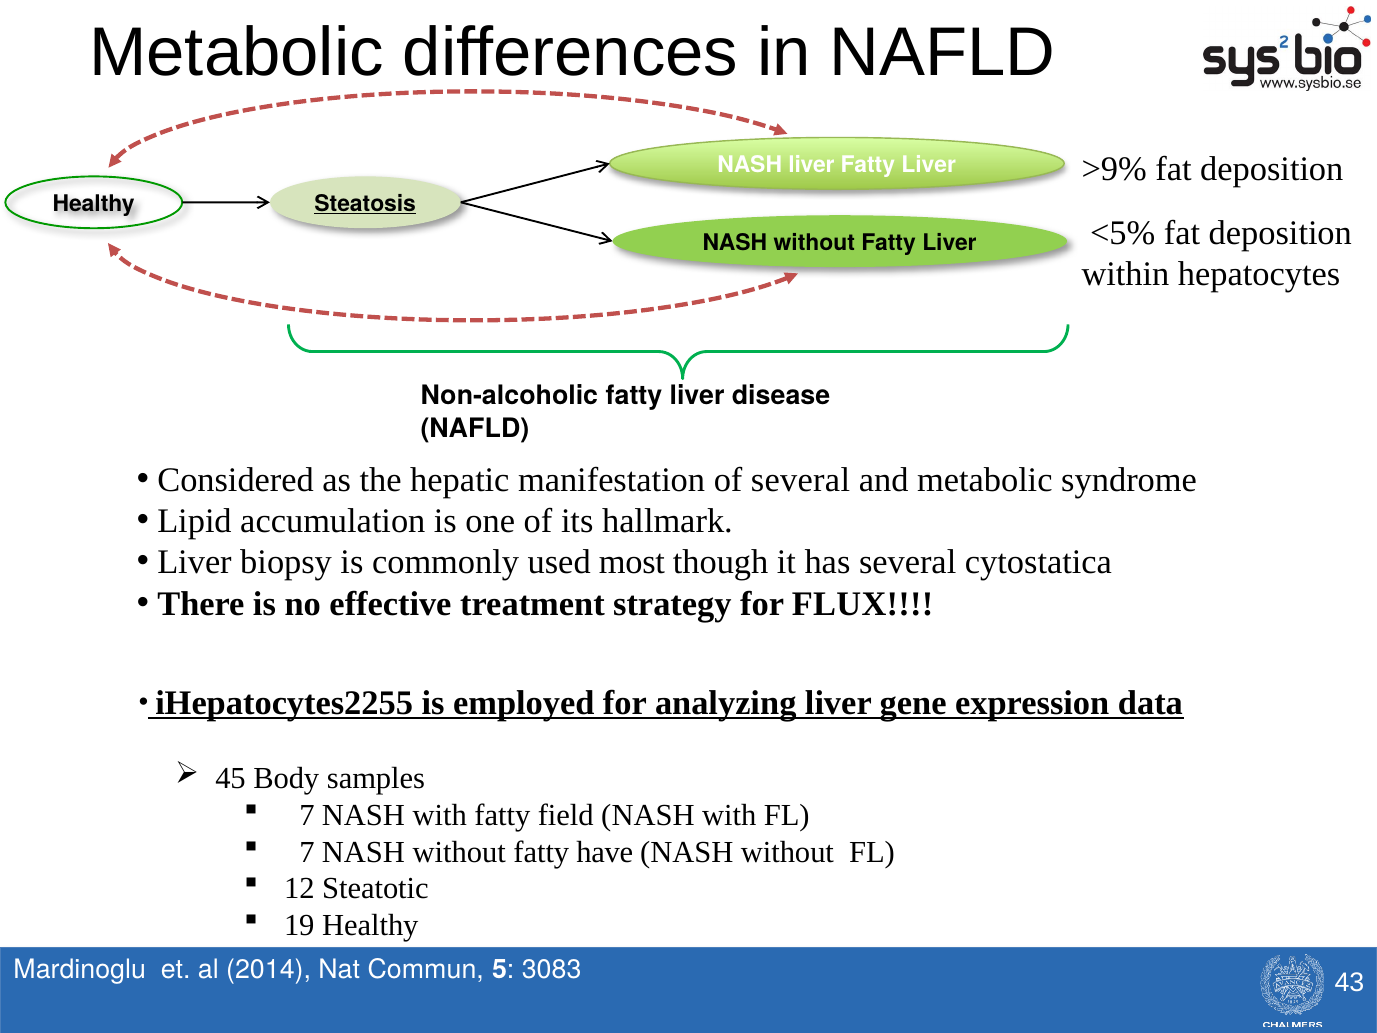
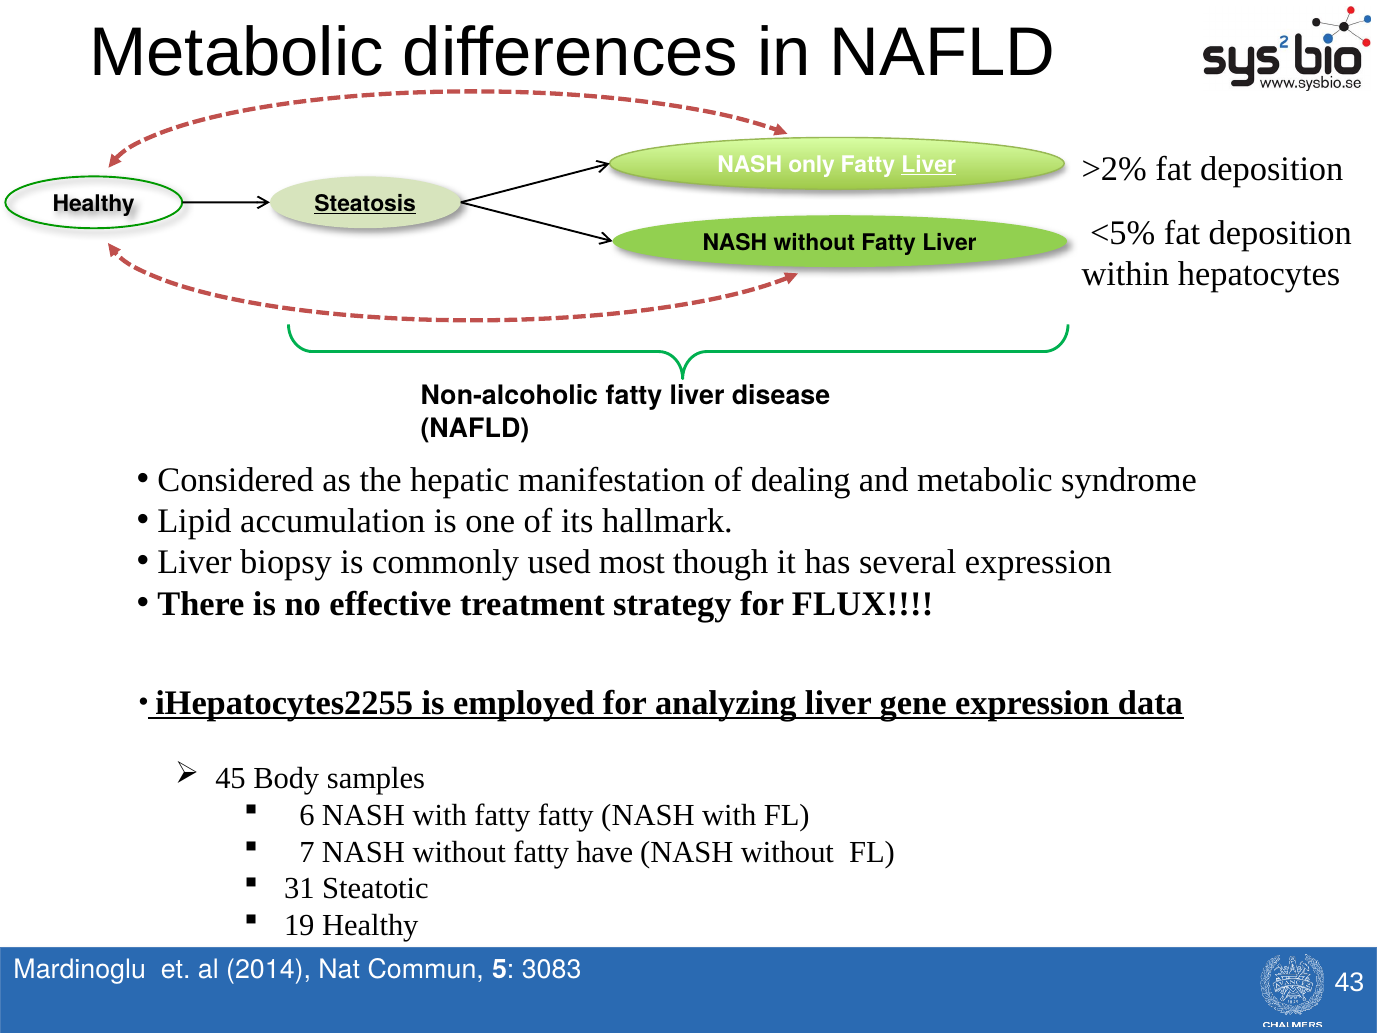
>9%: >9% -> >2%
NASH liver: liver -> only
Liver at (929, 165) underline: none -> present
of several: several -> dealing
several cytostatica: cytostatica -> expression
7 at (307, 815): 7 -> 6
fatty field: field -> fatty
12: 12 -> 31
